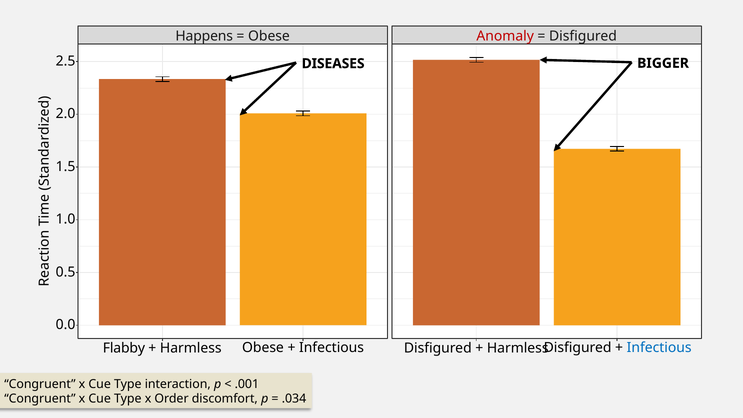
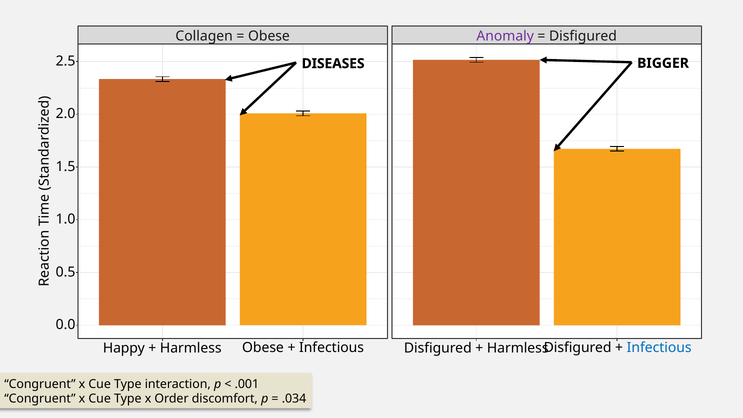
Happens: Happens -> Collagen
Anomaly colour: red -> purple
Flabby: Flabby -> Happy
